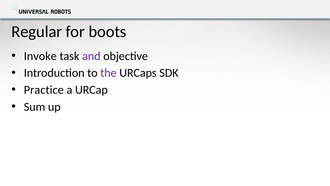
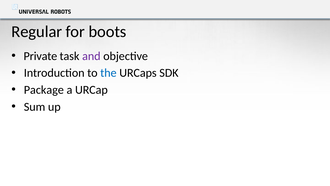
Invoke: Invoke -> Private
the colour: purple -> blue
Practice: Practice -> Package
